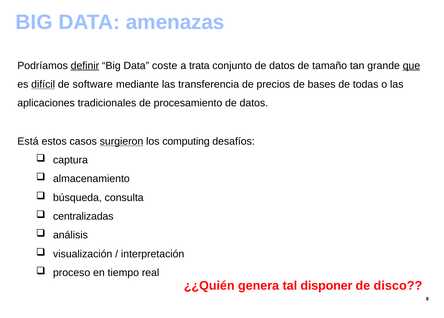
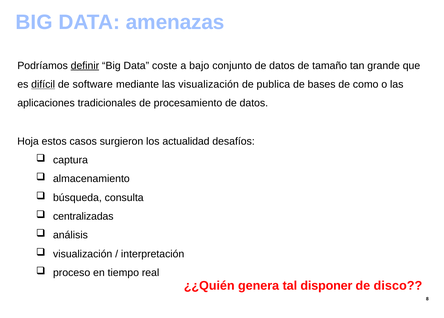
trata: trata -> bajo
que underline: present -> none
las transferencia: transferencia -> visualización
precios: precios -> publica
todas: todas -> como
Está: Está -> Hoja
surgieron underline: present -> none
computing: computing -> actualidad
